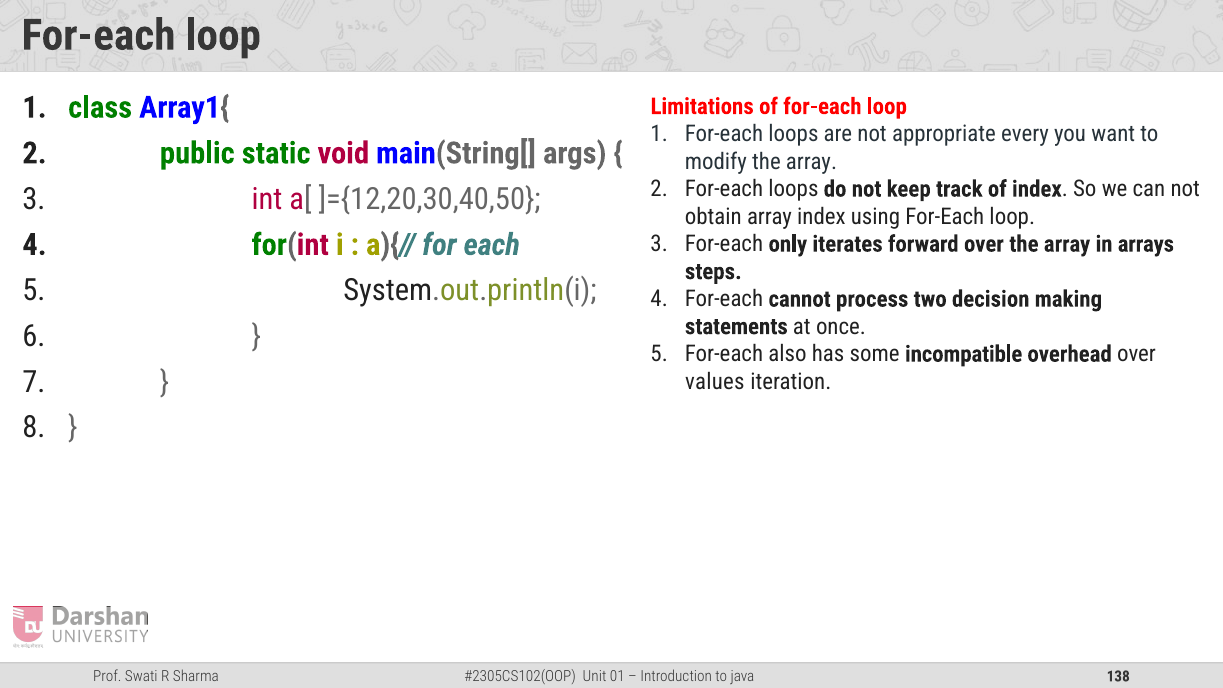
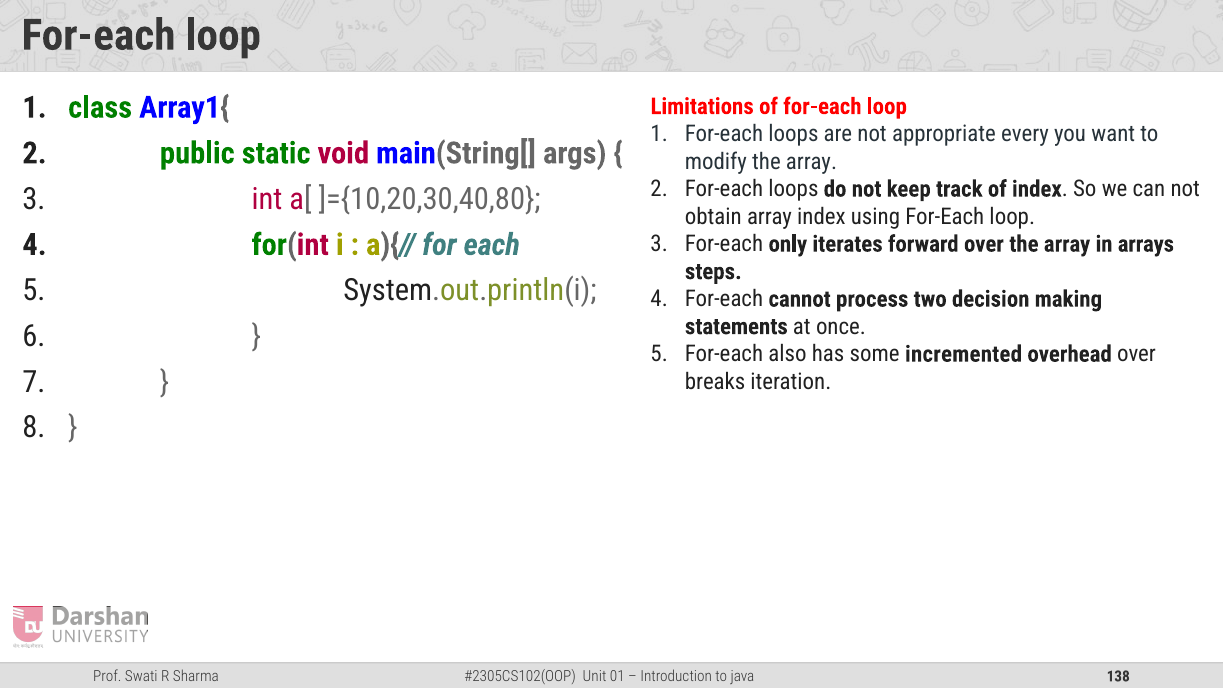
]={12,20,30,40,50: ]={12,20,30,40,50 -> ]={10,20,30,40,80
incompatible: incompatible -> incremented
values: values -> breaks
